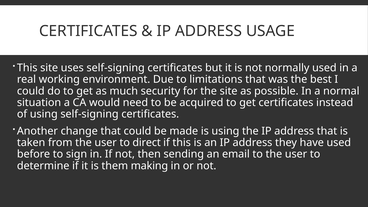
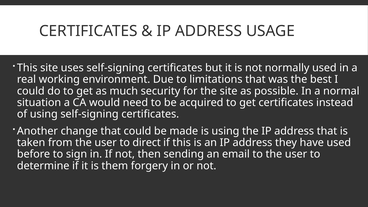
making: making -> forgery
